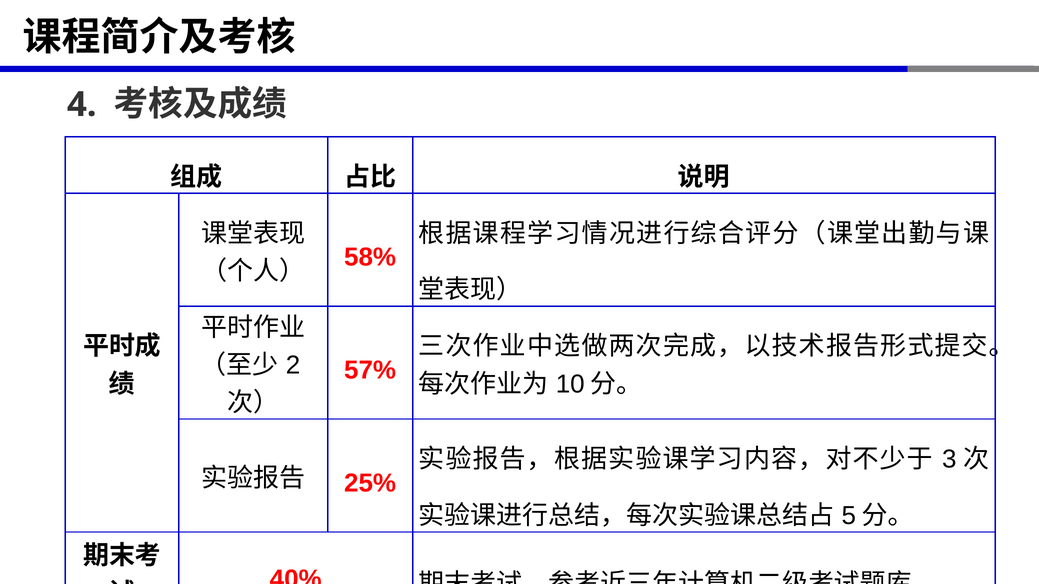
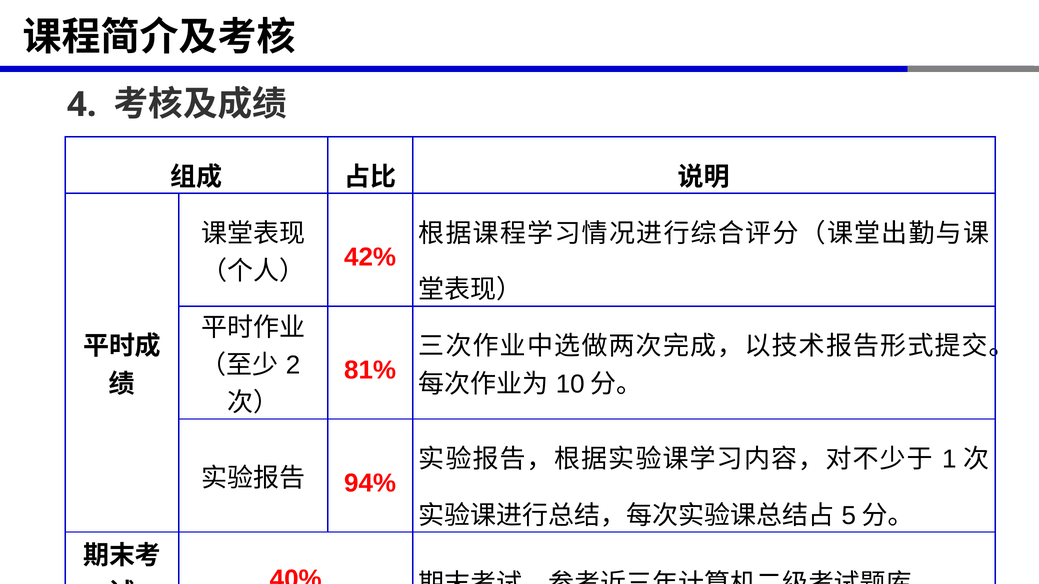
58%: 58% -> 42%
57%: 57% -> 81%
3: 3 -> 1
25%: 25% -> 94%
